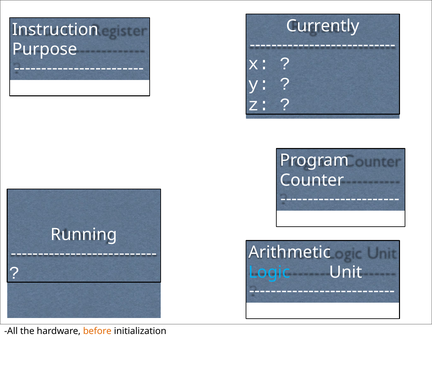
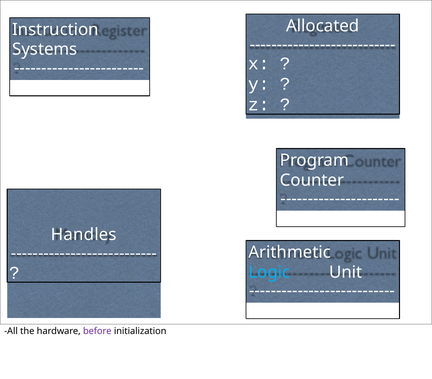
Currently: Currently -> Allocated
Purpose: Purpose -> Systems
Running: Running -> Handles
before colour: orange -> purple
